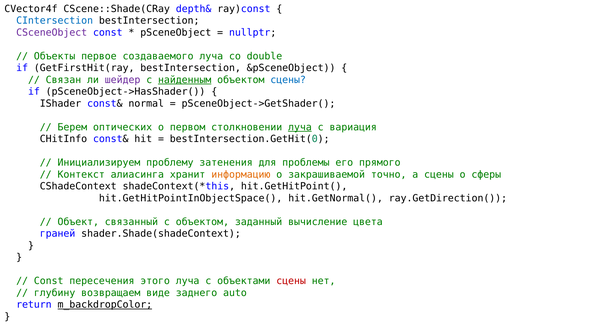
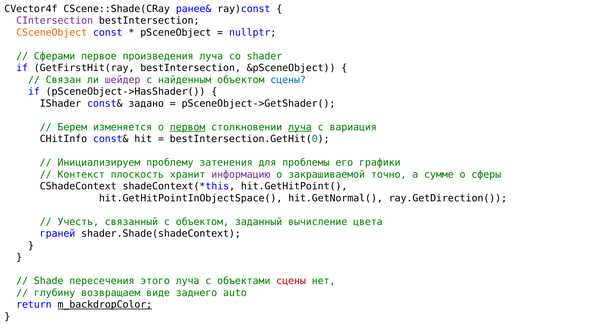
depth&: depth& -> ранее&
CIntersection colour: blue -> purple
CSceneObject colour: purple -> orange
Объекты: Объекты -> Сферами
создаваемого: создаваемого -> произведения
double: double -> shader
найденным underline: present -> none
normal: normal -> задано
оптических: оптических -> изменяется
первом underline: none -> present
прямого: прямого -> графики
алиасинга: алиасинга -> плоскость
информацию colour: orange -> purple
а сцены: сцены -> сумме
Объект: Объект -> Учесть
Const at (49, 280): Const -> Shade
